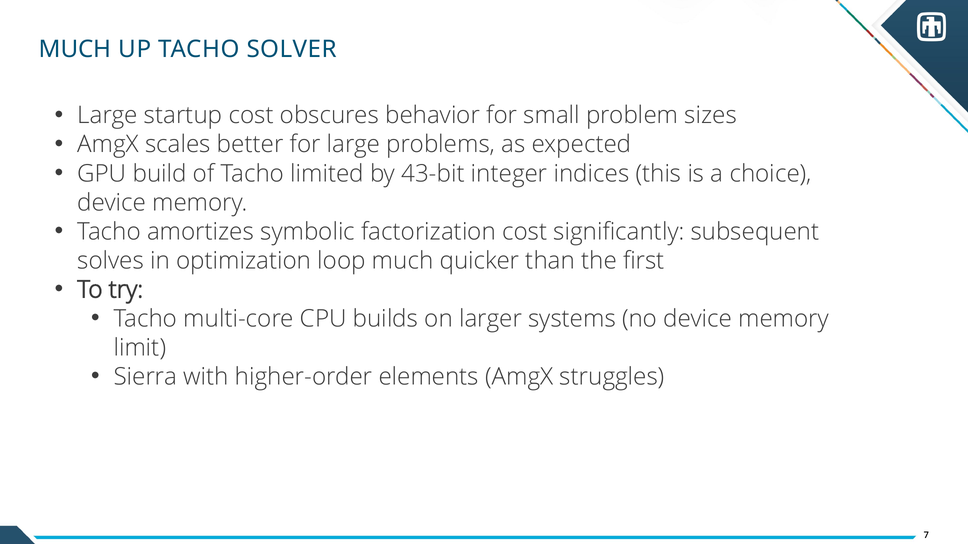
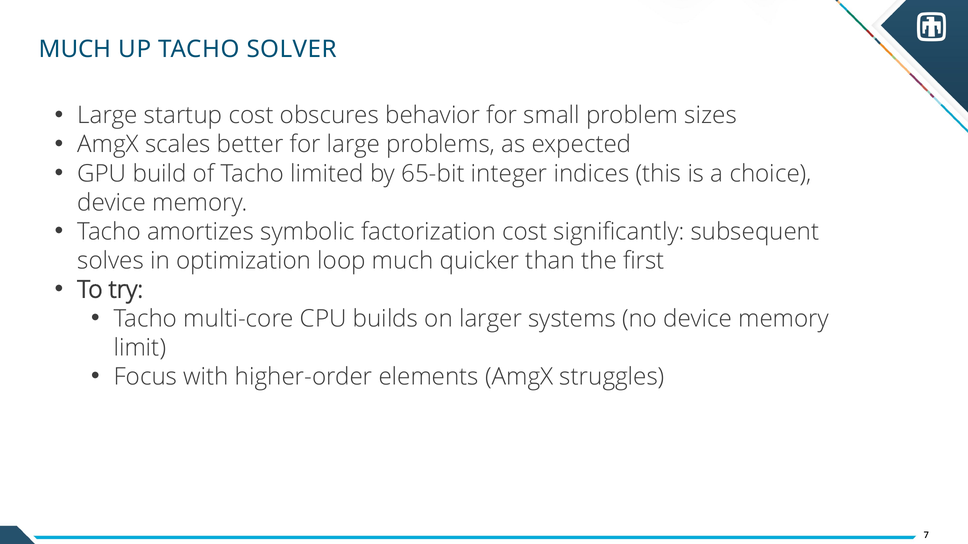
43-bit: 43-bit -> 65-bit
Sierra: Sierra -> Focus
